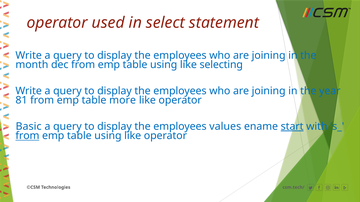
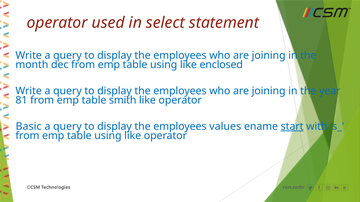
selecting: selecting -> enclosed
more: more -> smith
from at (27, 136) underline: present -> none
